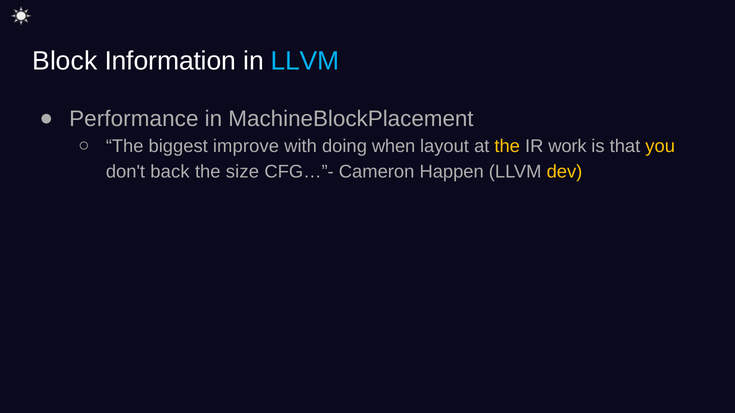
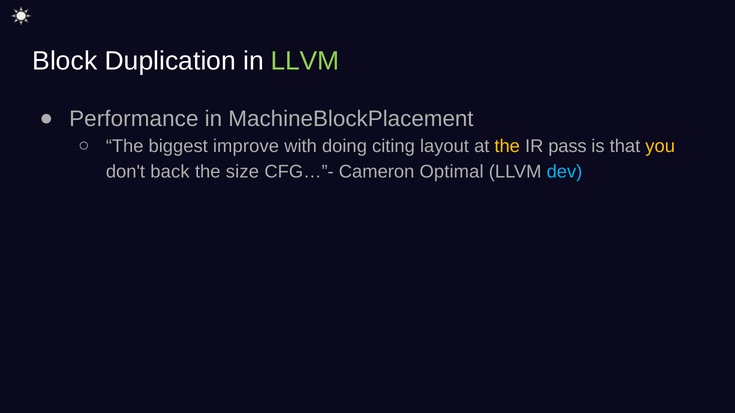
Information: Information -> Duplication
LLVM at (305, 61) colour: light blue -> light green
when: when -> citing
work: work -> pass
Happen: Happen -> Optimal
dev colour: yellow -> light blue
